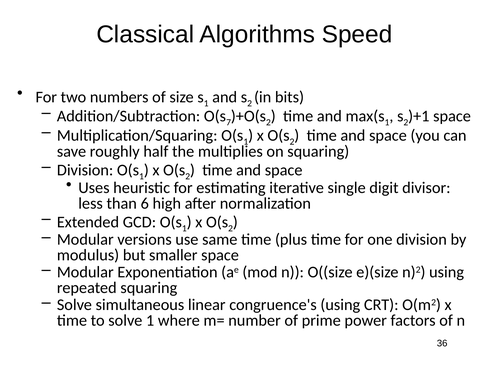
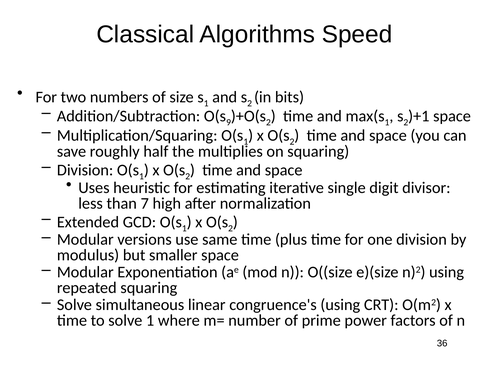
7: 7 -> 9
6: 6 -> 7
